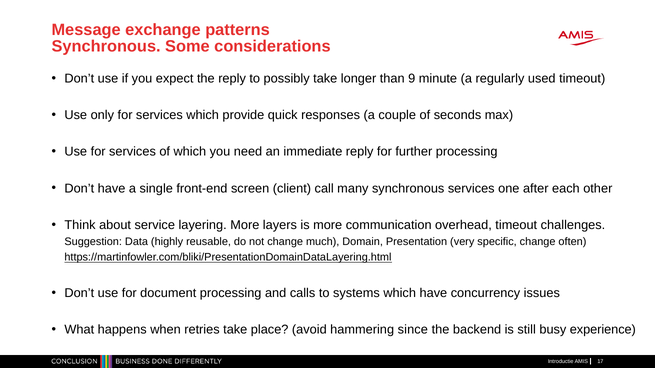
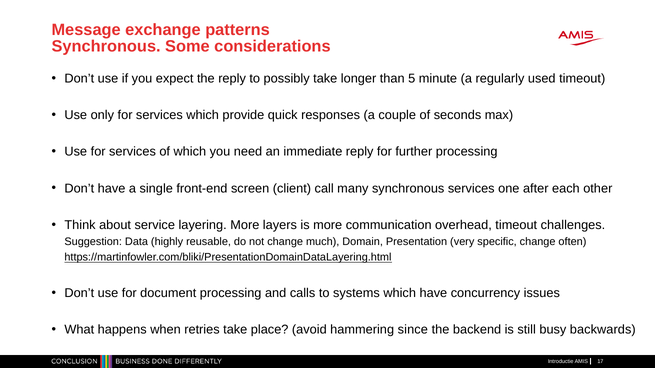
9: 9 -> 5
experience: experience -> backwards
